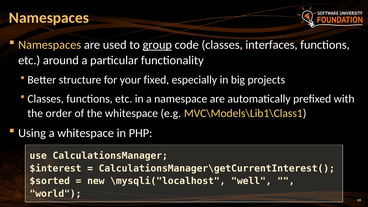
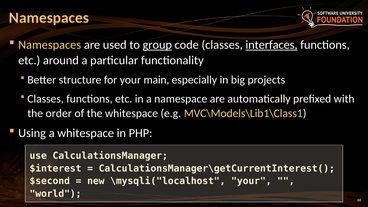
interfaces underline: none -> present
fixed: fixed -> main
$sorted: $sorted -> $second
\mysqli("localhost well: well -> your
